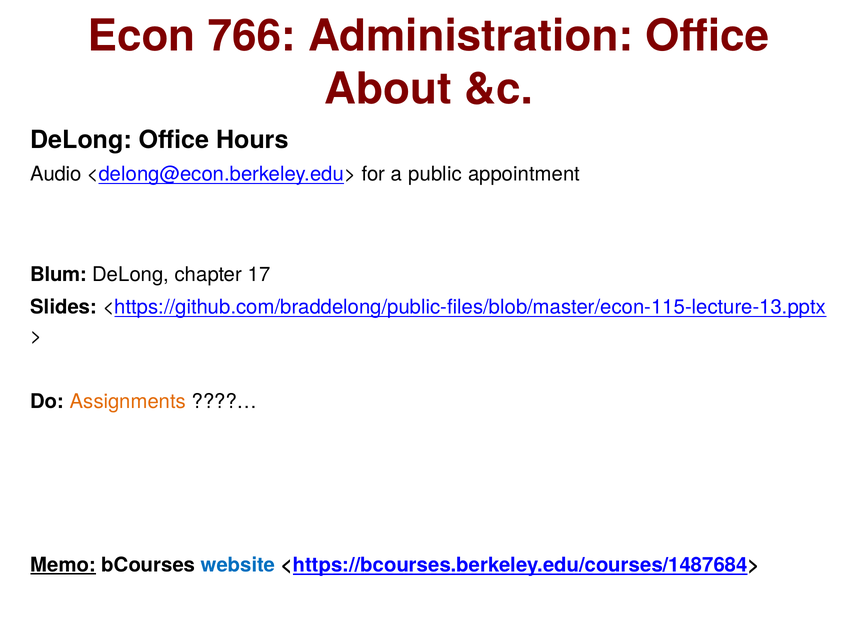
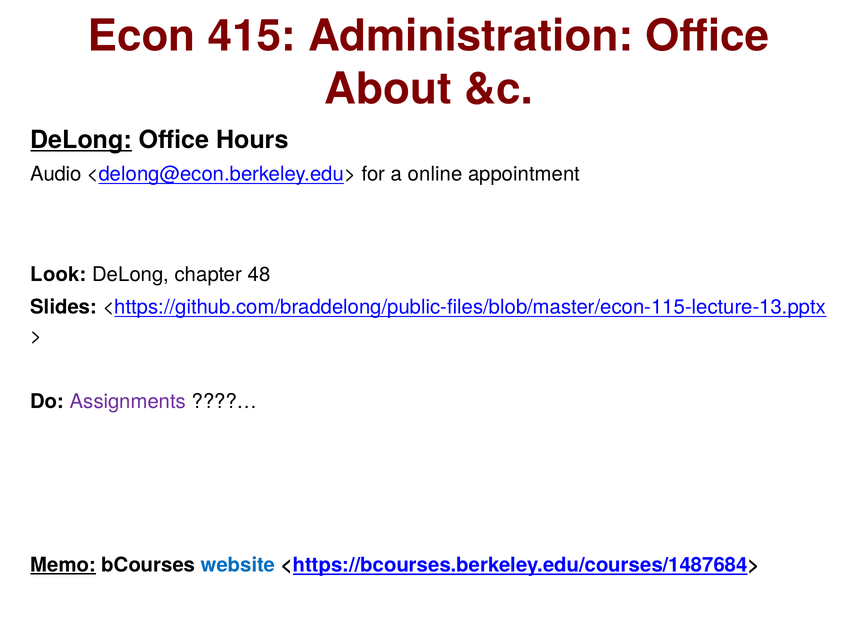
766: 766 -> 415
DeLong at (81, 140) underline: none -> present
public: public -> online
Blum: Blum -> Look
17: 17 -> 48
Assignments colour: orange -> purple
